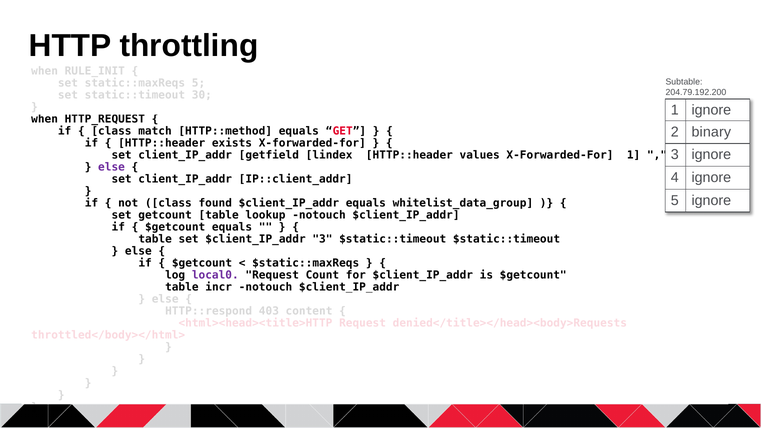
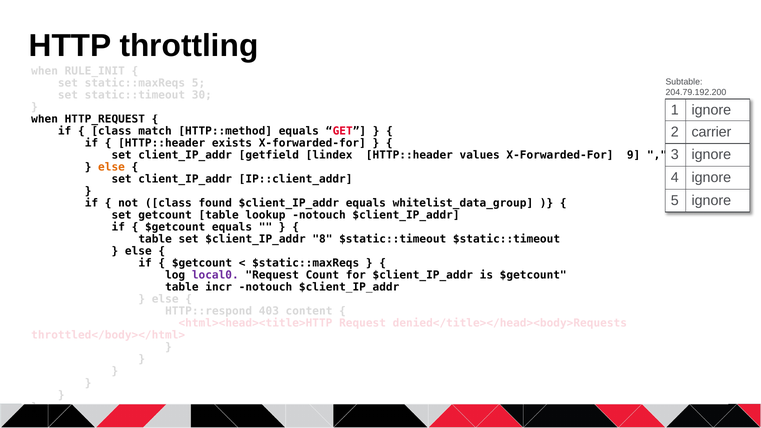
binary: binary -> carrier
X-Forwarded-For 1: 1 -> 9
else at (111, 167) colour: purple -> orange
$client_IP_addr 3: 3 -> 8
